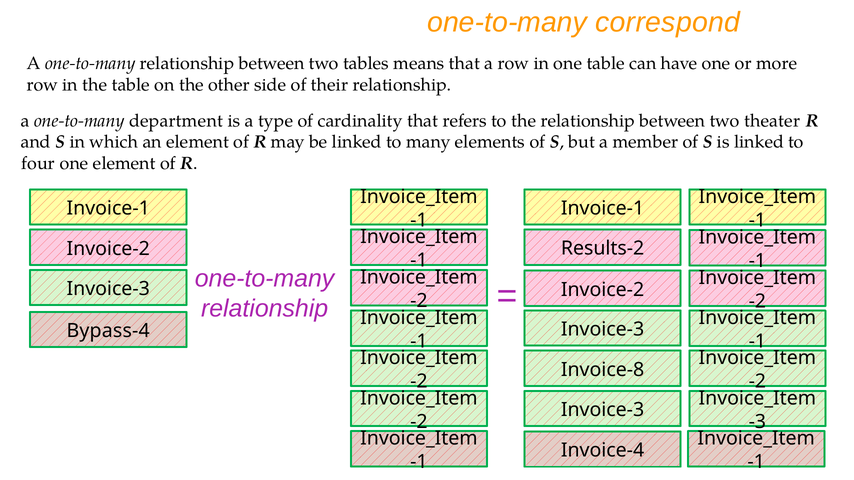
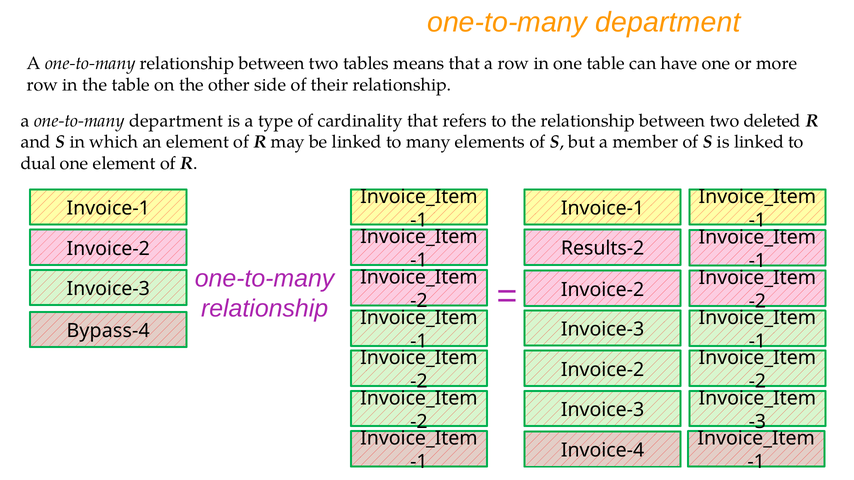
correspond at (668, 22): correspond -> department
theater: theater -> deleted
four: four -> dual
Invoice-8 at (603, 370): Invoice-8 -> Invoice-2
